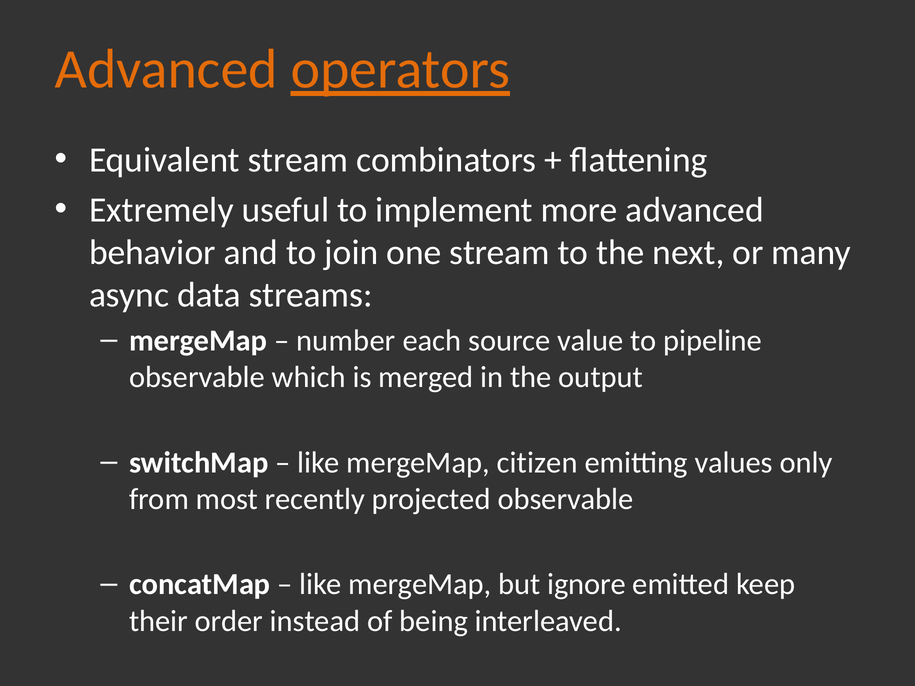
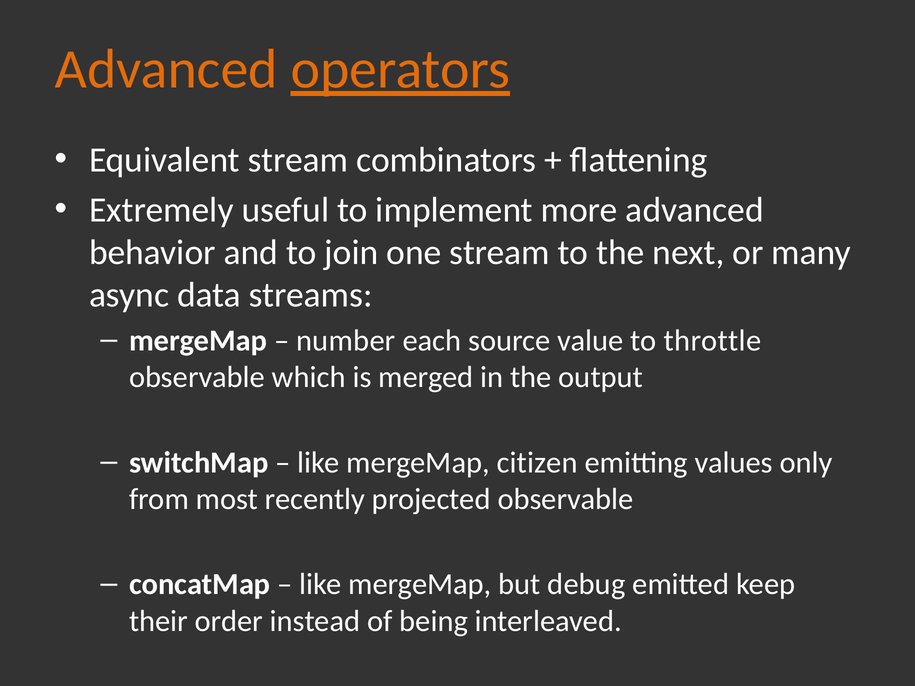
pipeline: pipeline -> throttle
ignore: ignore -> debug
